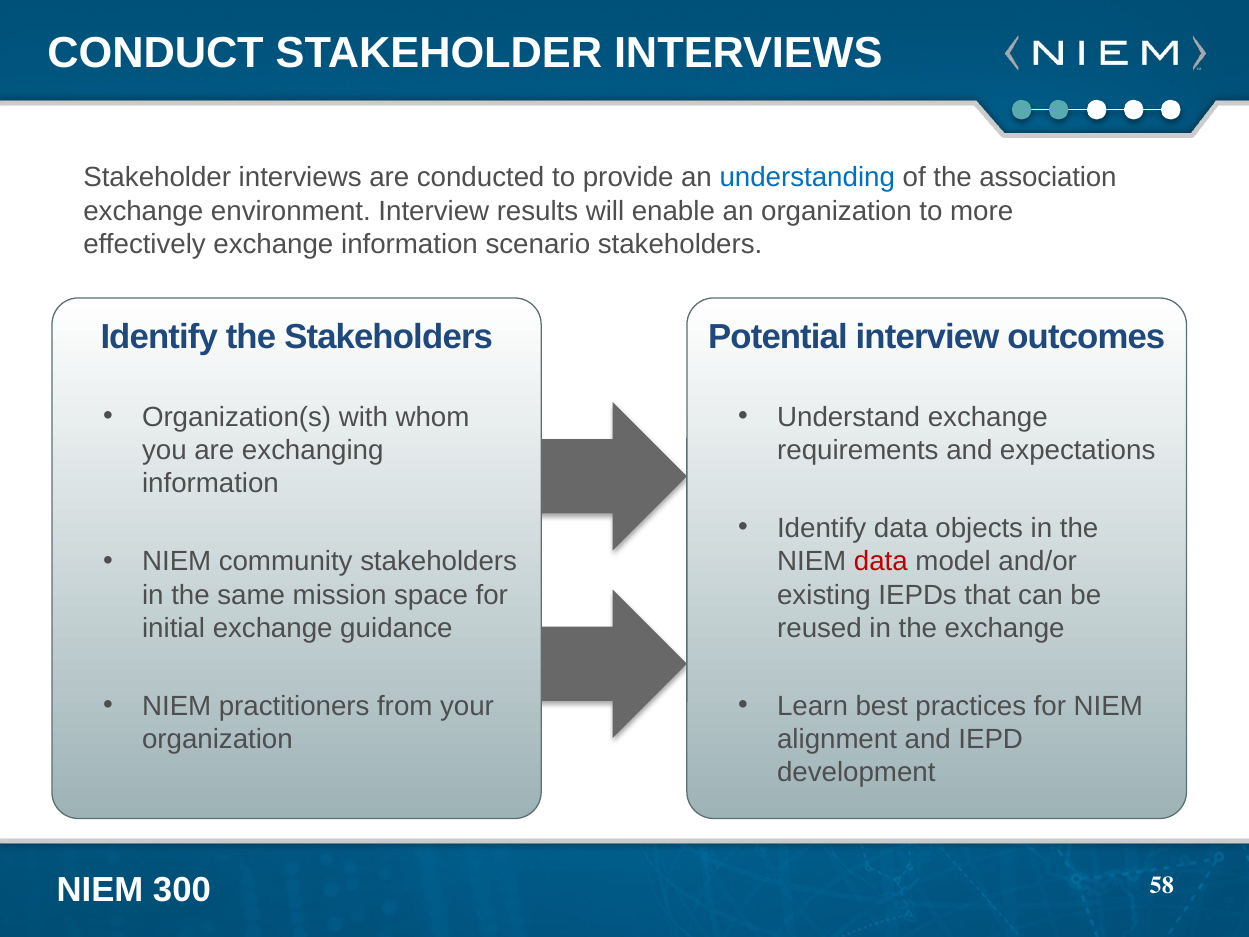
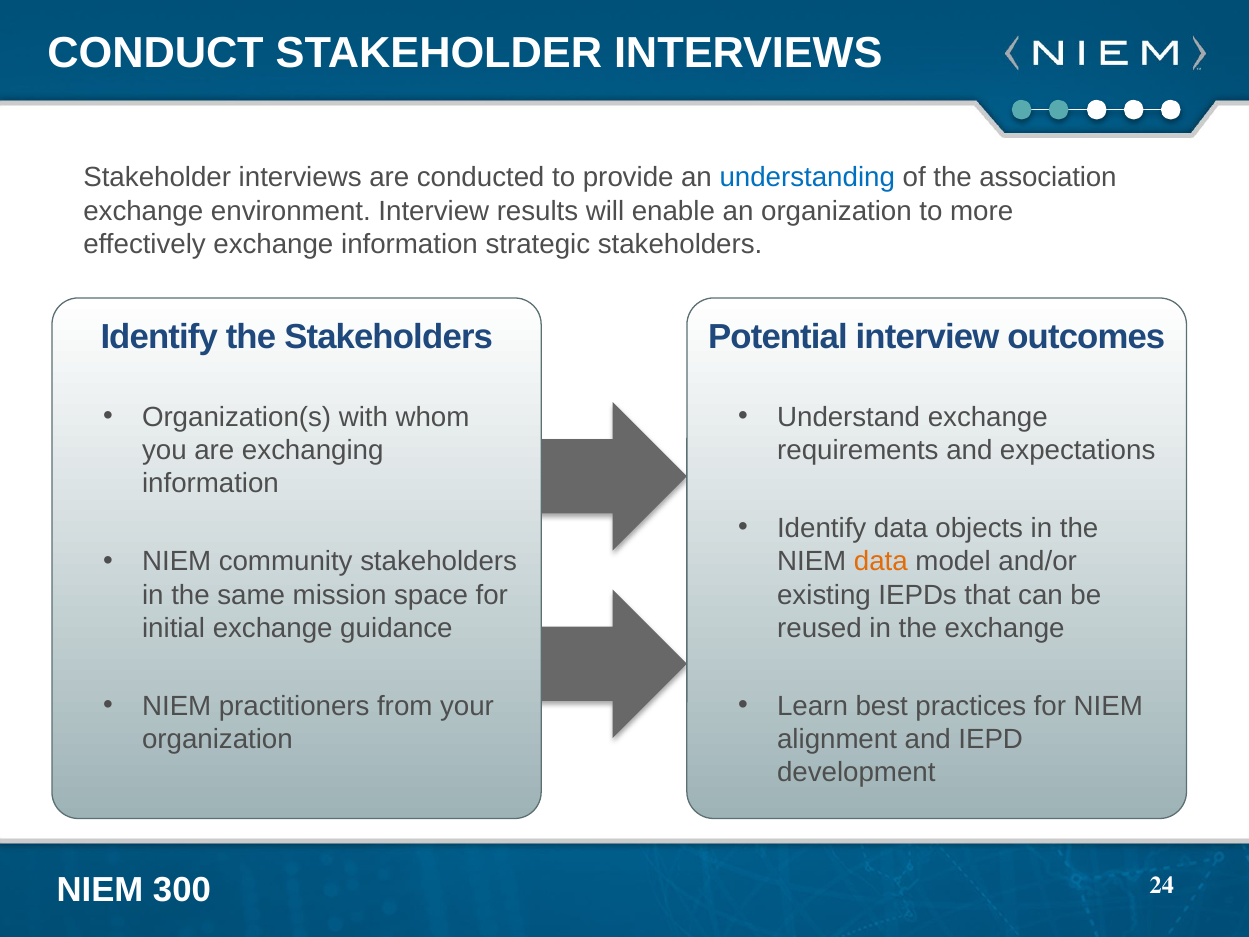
scenario: scenario -> strategic
data at (881, 562) colour: red -> orange
58: 58 -> 24
